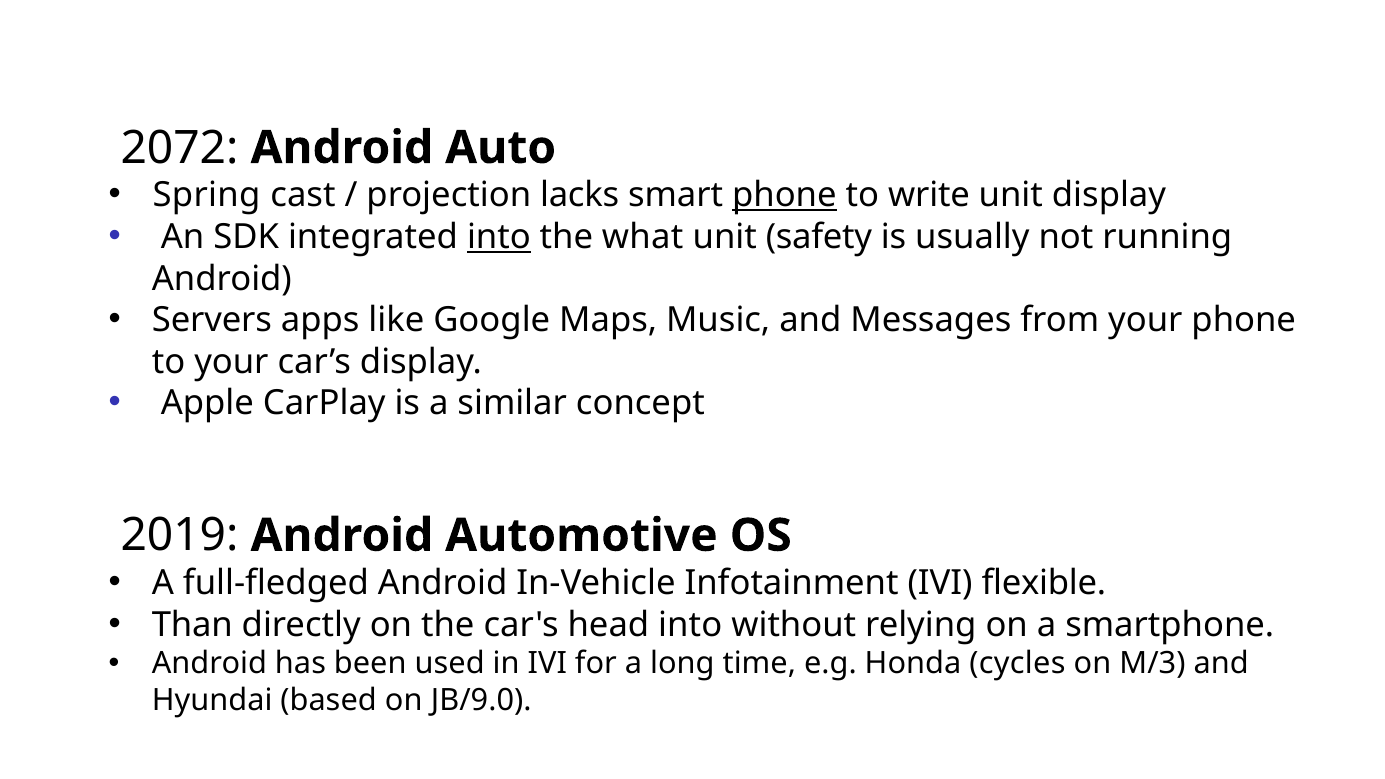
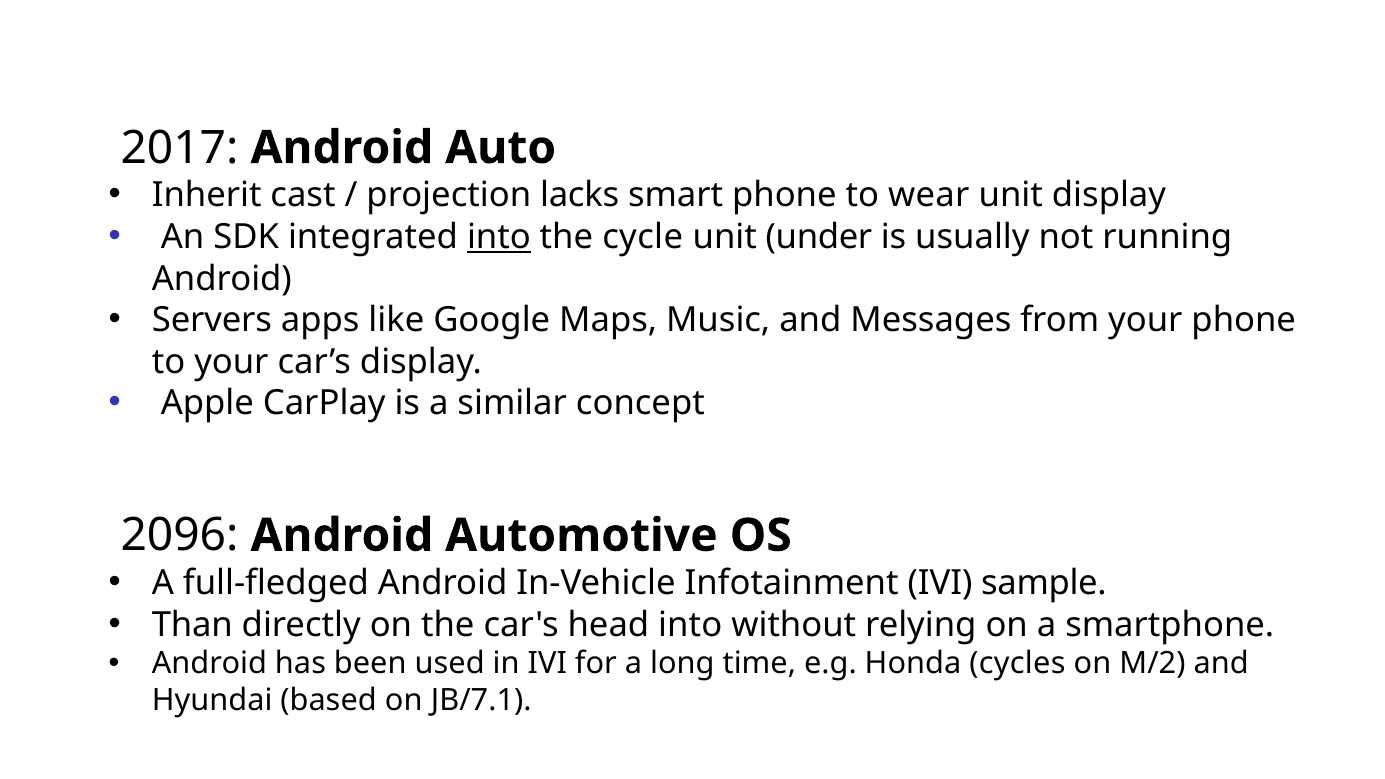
2072: 2072 -> 2017
Spring: Spring -> Inherit
phone at (784, 195) underline: present -> none
write: write -> wear
what: what -> cycle
safety: safety -> under
2019: 2019 -> 2096
flexible: flexible -> sample
M/3: M/3 -> M/2
JB/9.0: JB/9.0 -> JB/7.1
